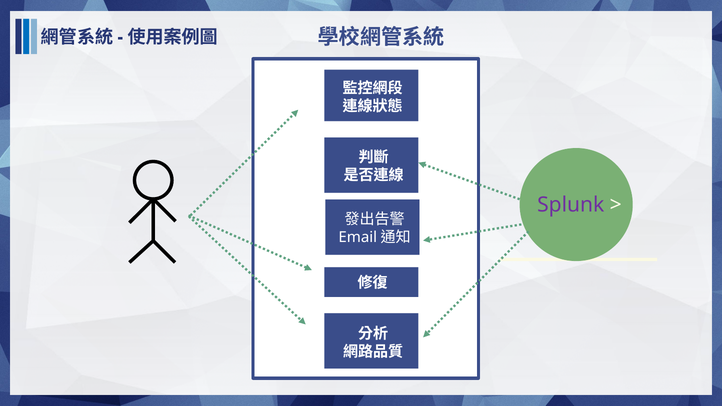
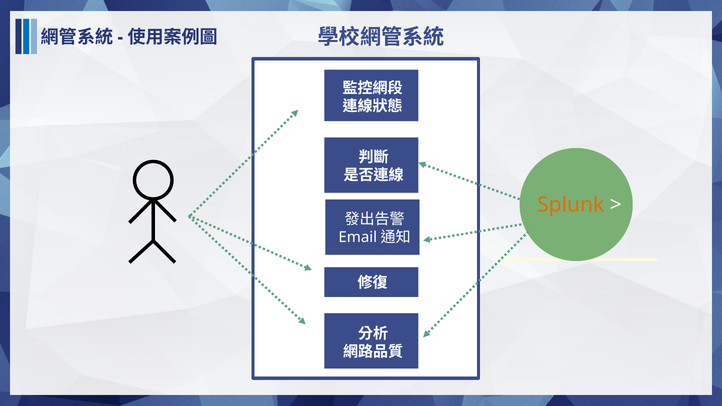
Splunk colour: purple -> orange
